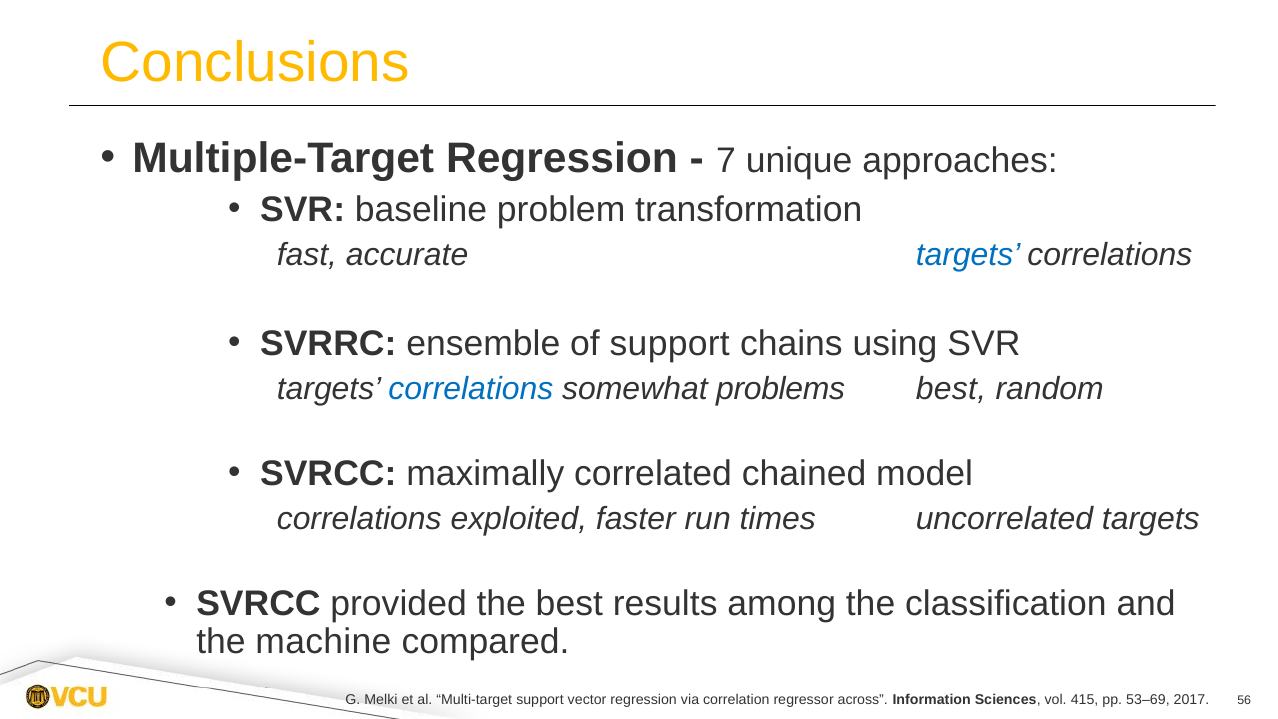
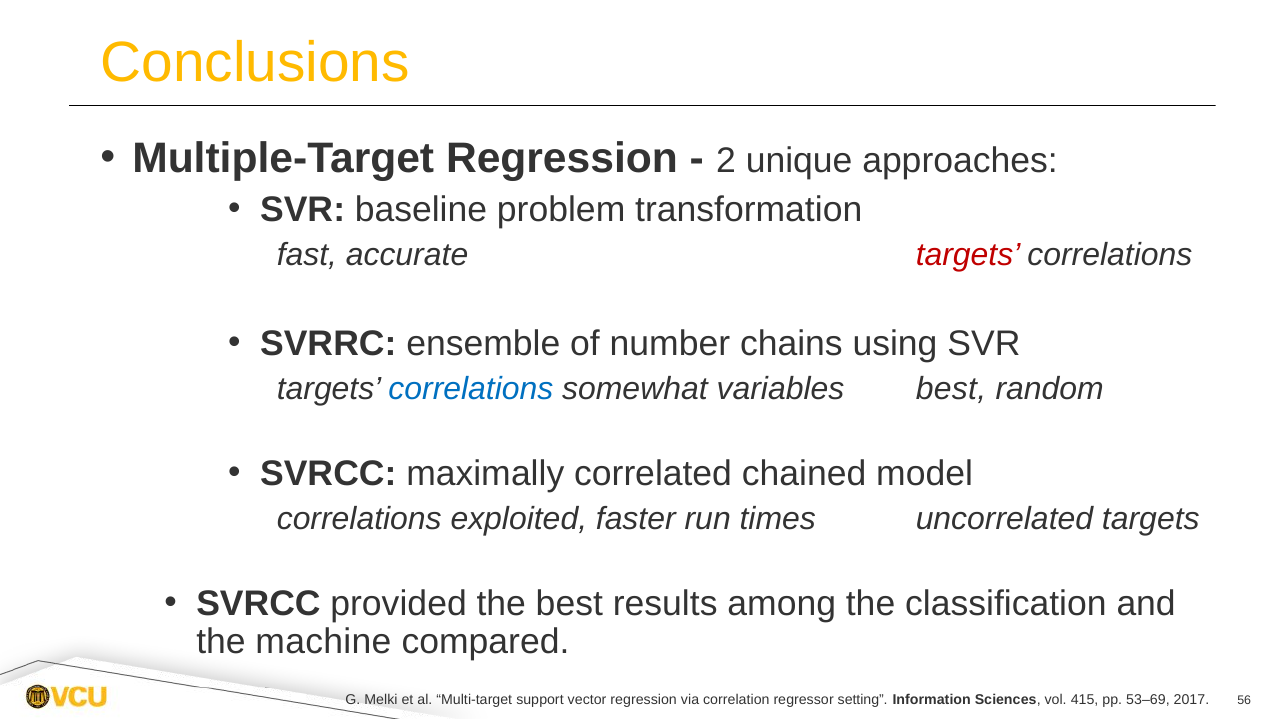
7: 7 -> 2
targets at (968, 255) colour: blue -> red
of support: support -> number
problems: problems -> variables
across: across -> setting
